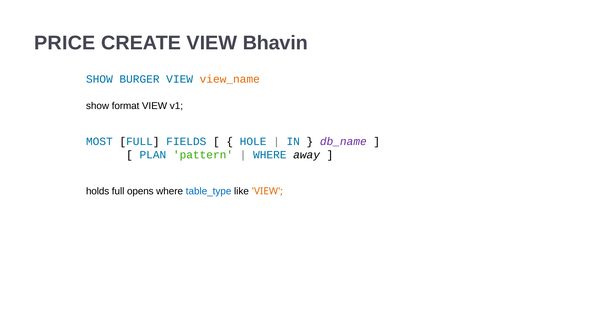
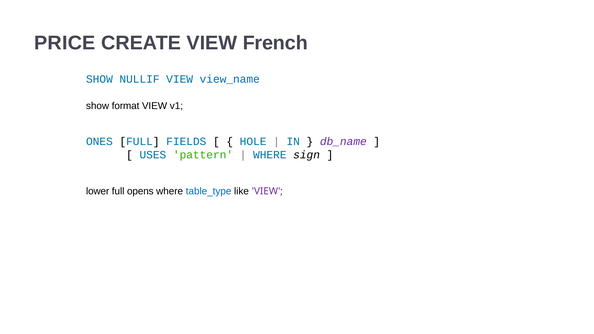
Bhavin: Bhavin -> French
BURGER: BURGER -> NULLIF
view_name colour: orange -> blue
MOST: MOST -> ONES
PLAN: PLAN -> USES
away: away -> sign
holds: holds -> lower
VIEW at (267, 191) colour: orange -> purple
